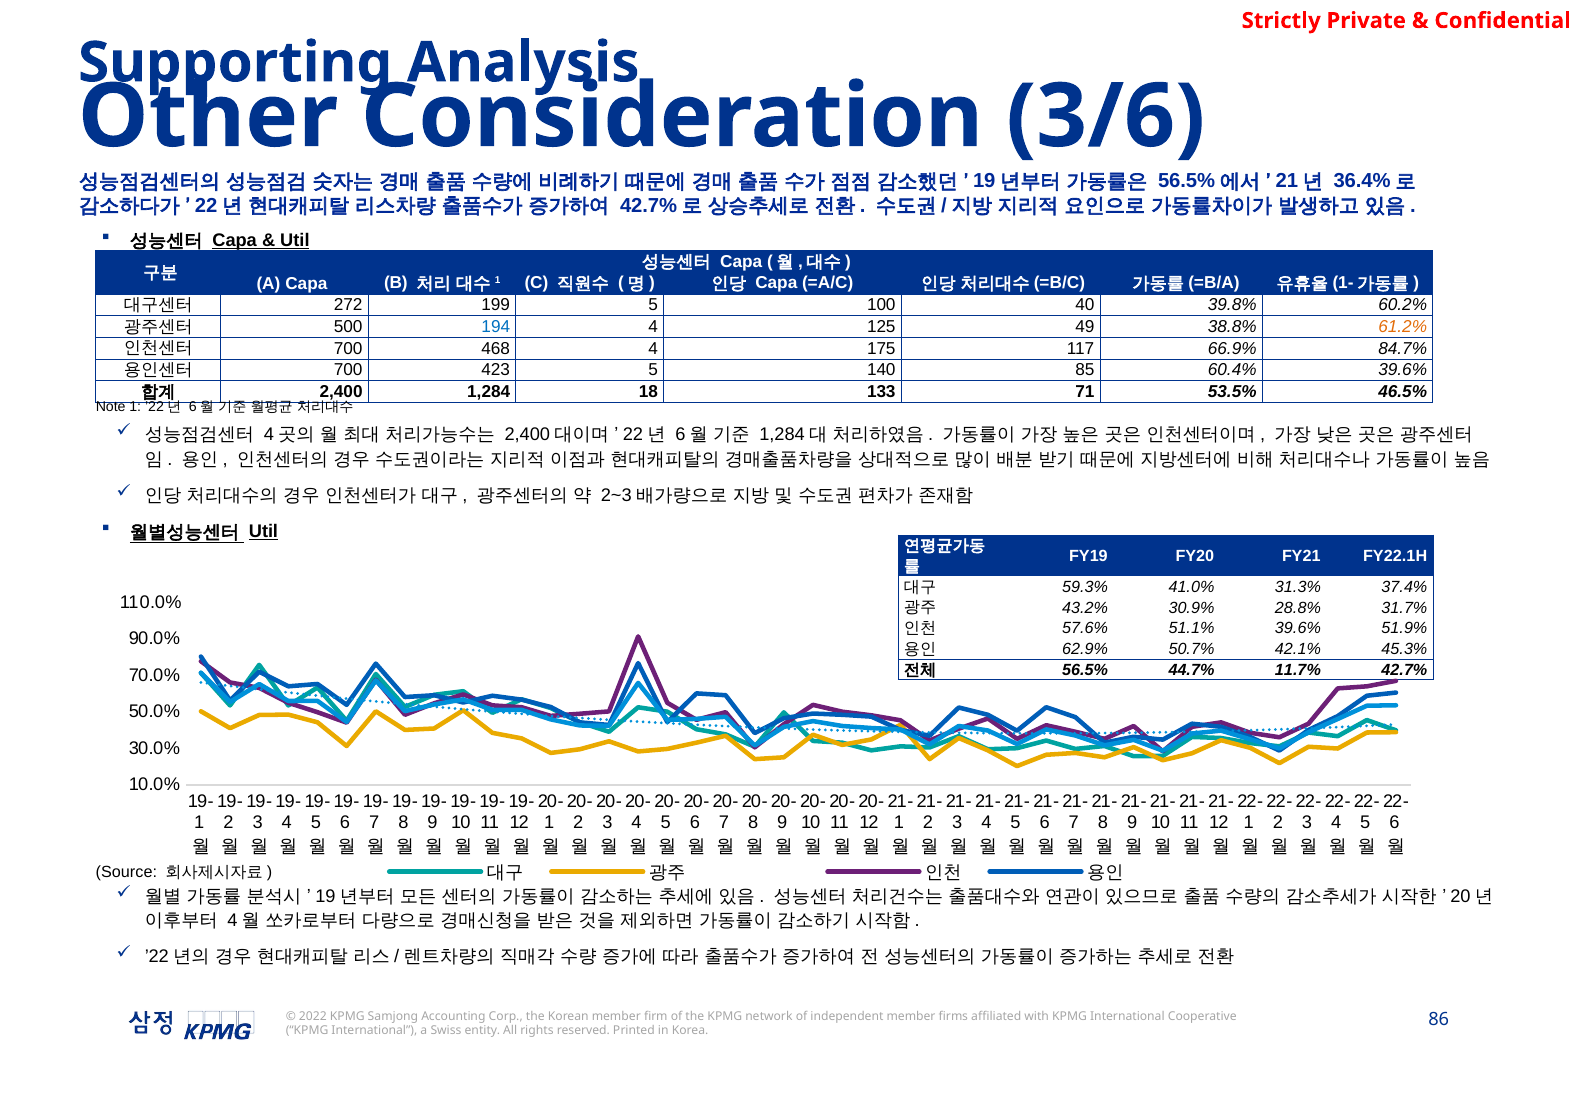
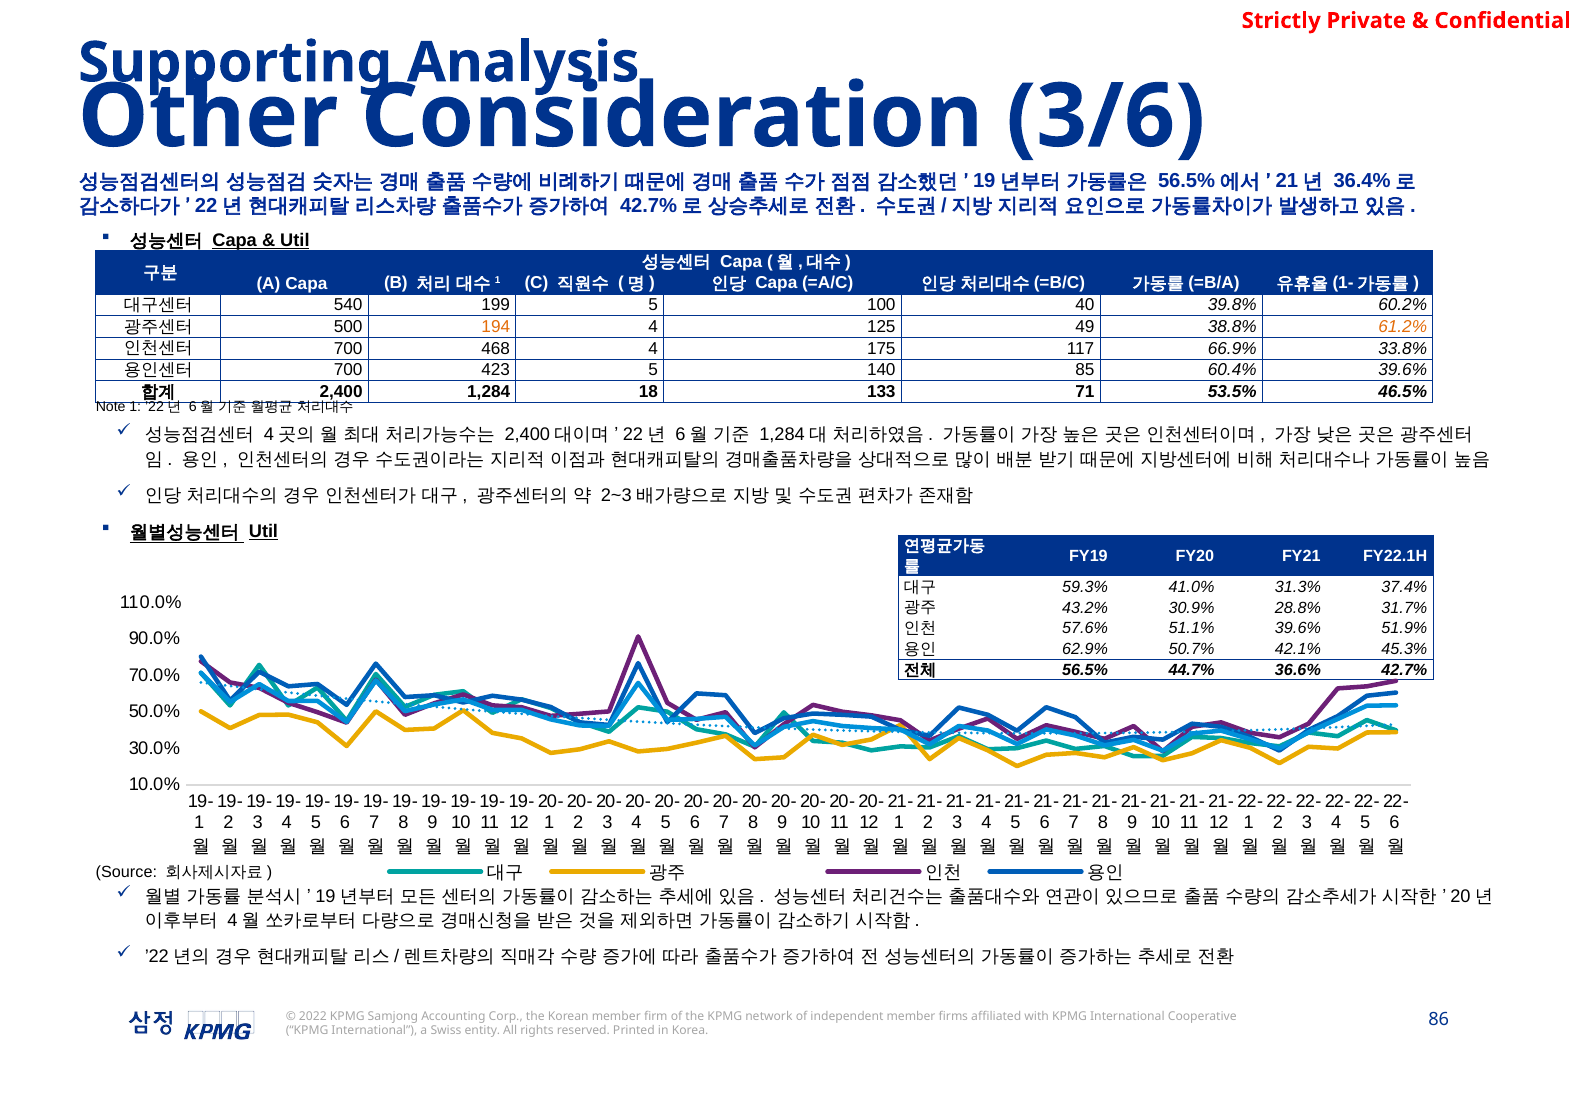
272: 272 -> 540
194 colour: blue -> orange
84.7%: 84.7% -> 33.8%
11.7%: 11.7% -> 36.6%
